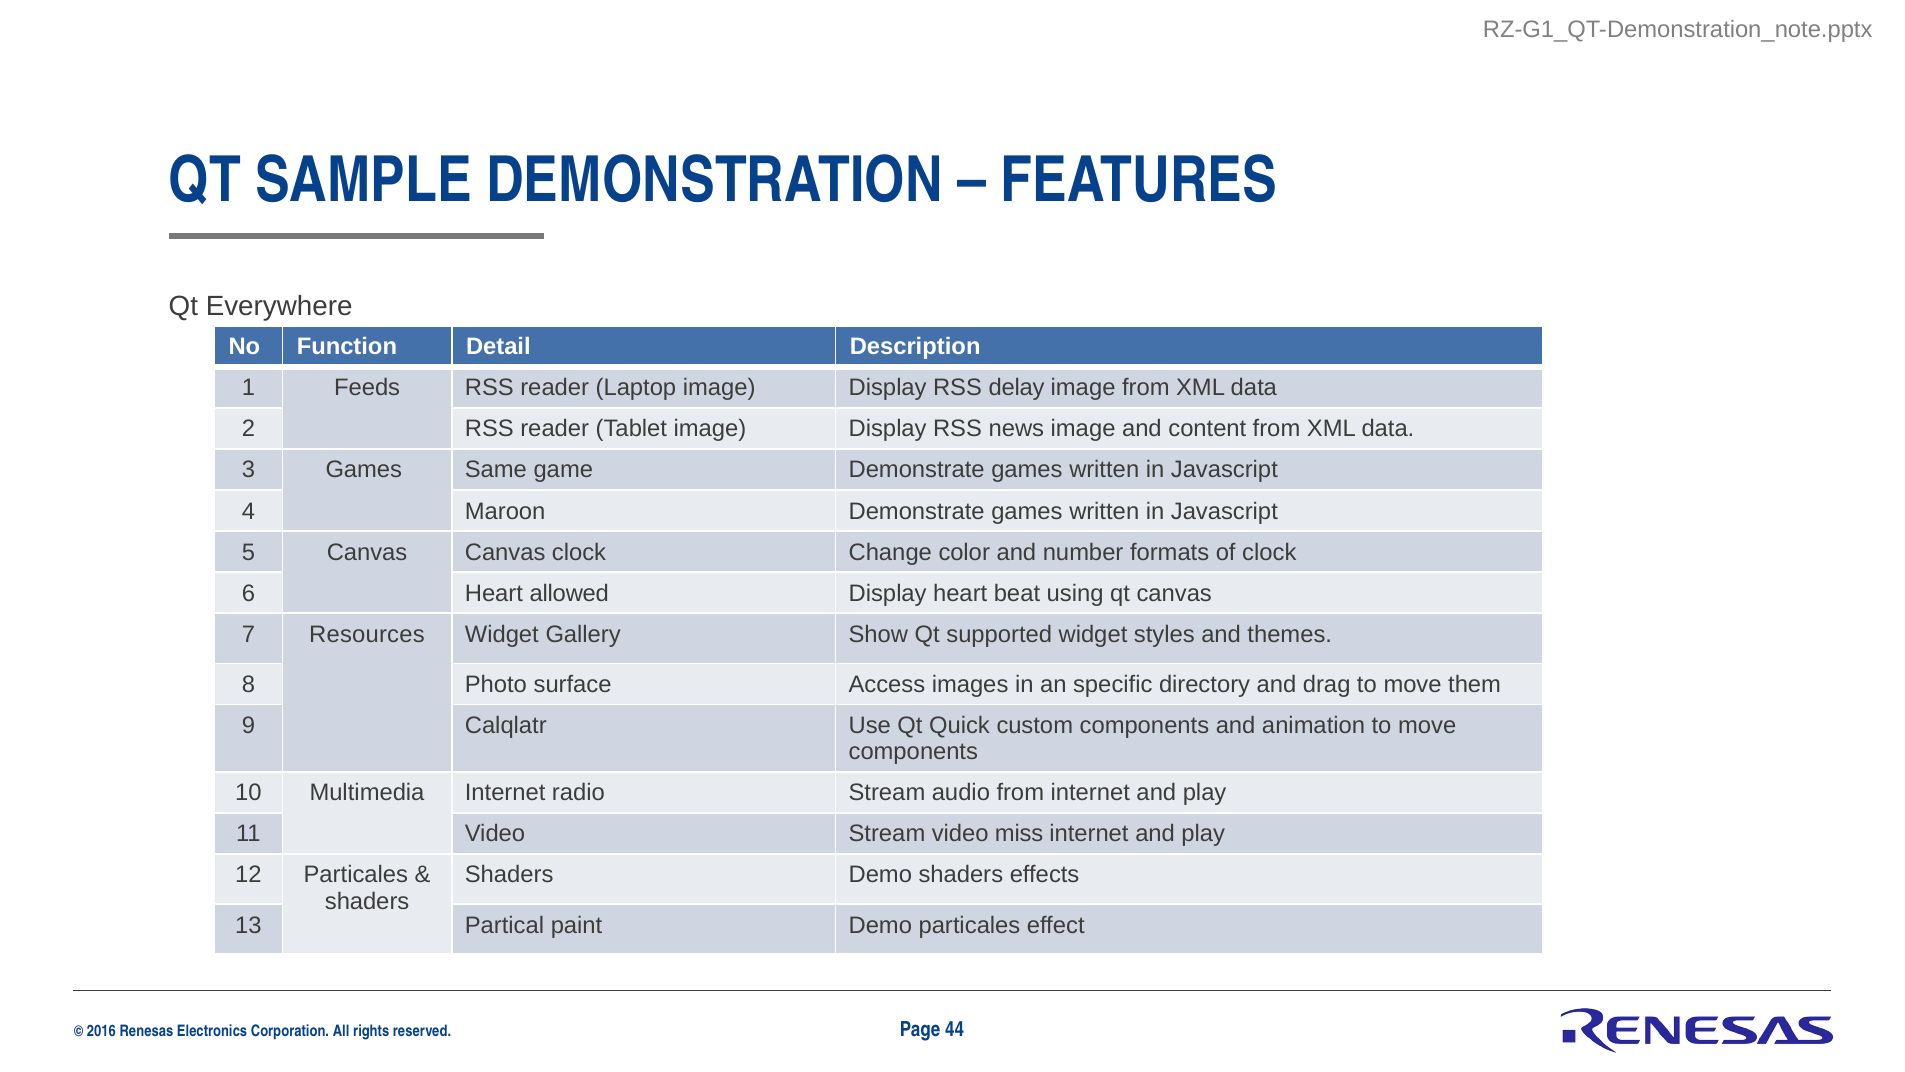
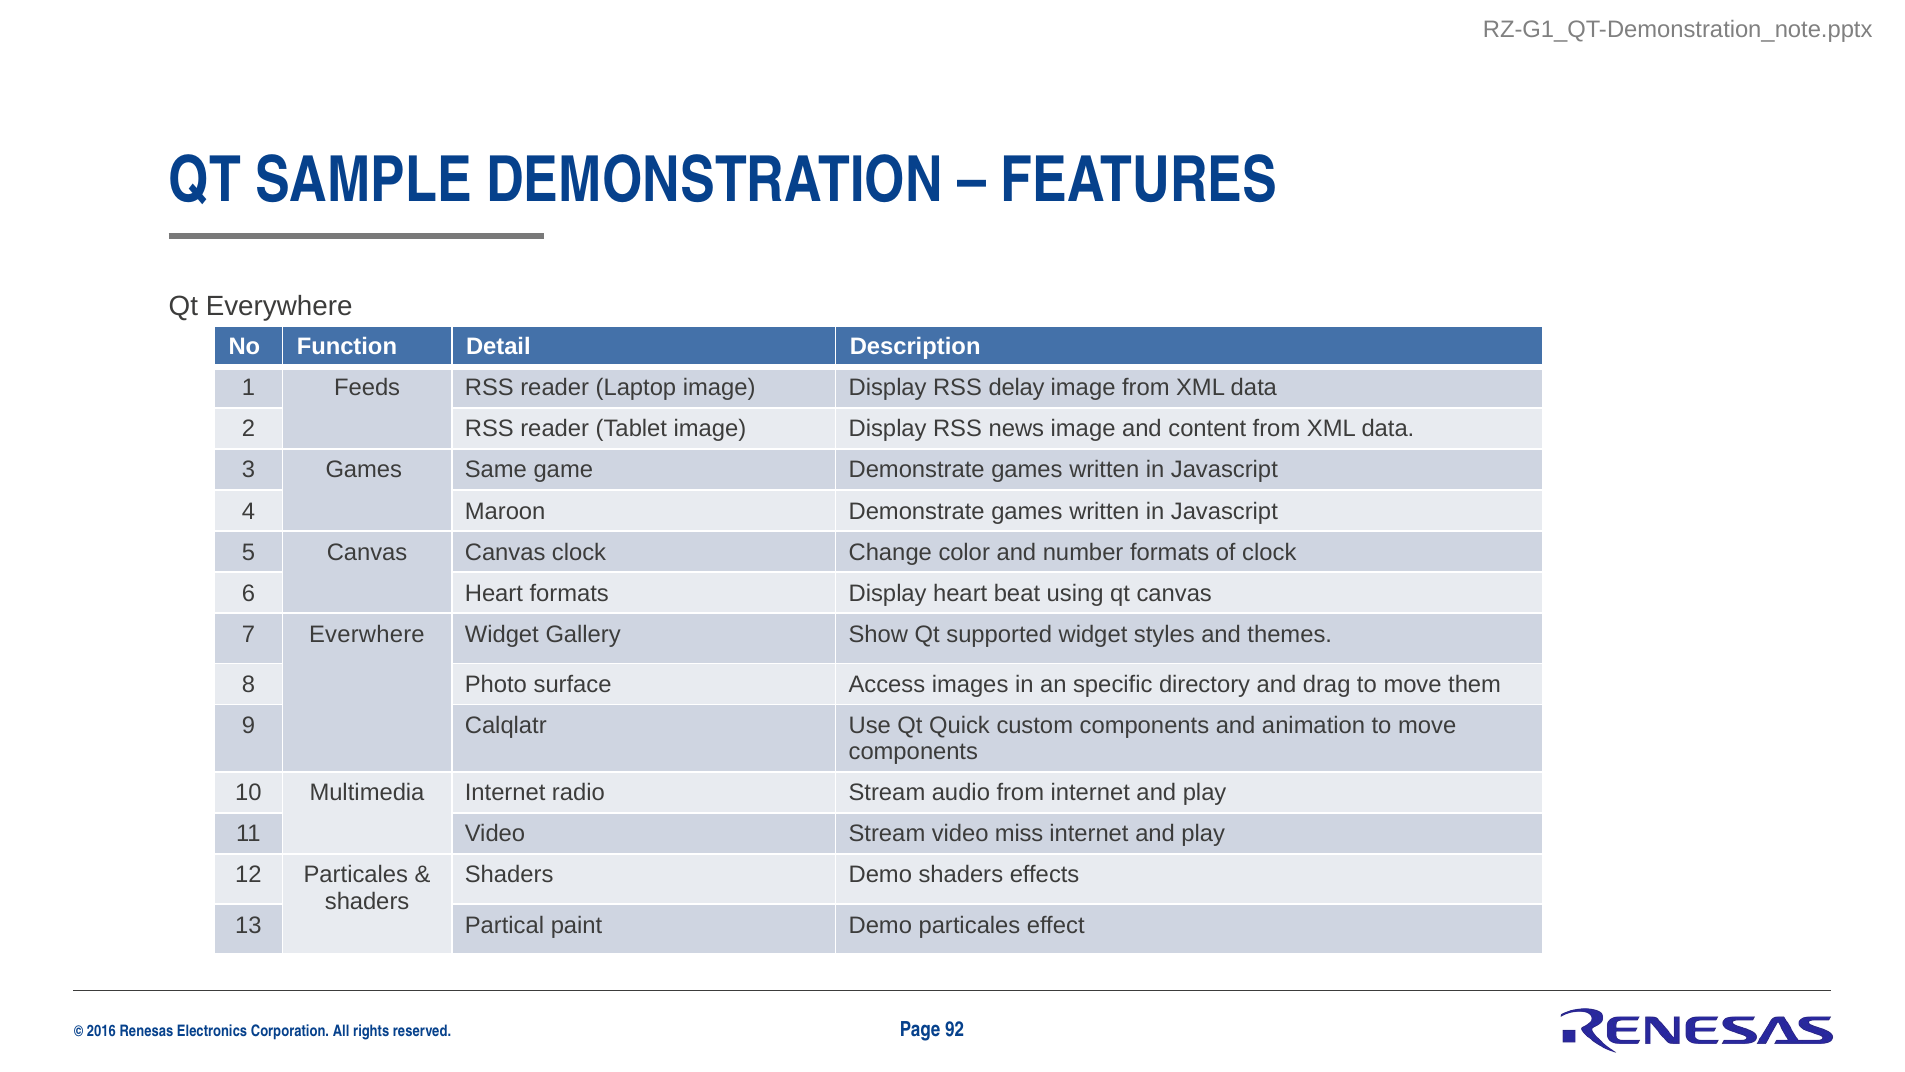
Heart allowed: allowed -> formats
Resources: Resources -> Everwhere
44: 44 -> 92
